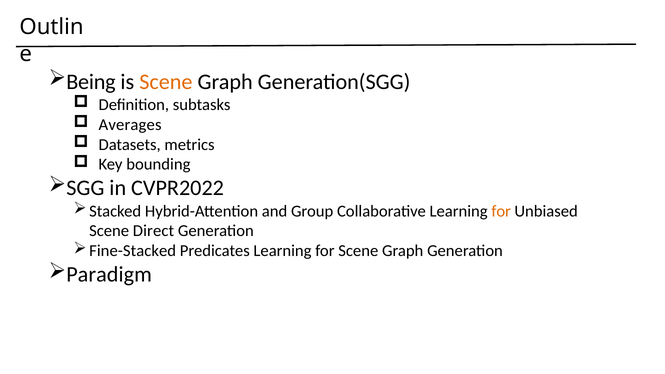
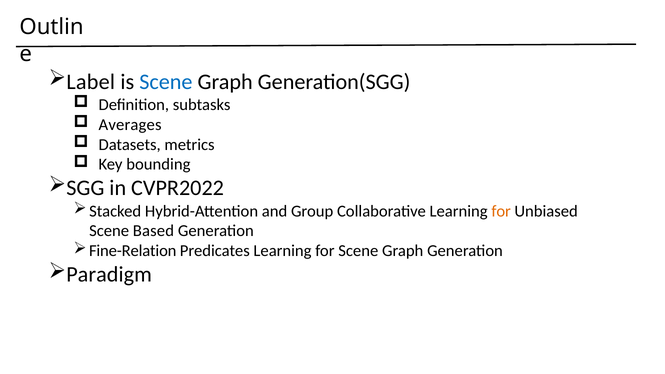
Being: Being -> Label
Scene at (166, 82) colour: orange -> blue
Direct: Direct -> Based
Fine-Stacked: Fine-Stacked -> Fine-Relation
